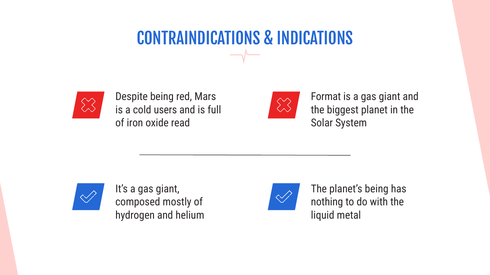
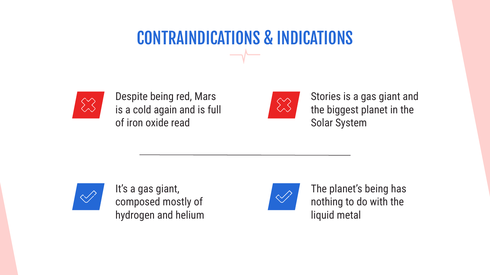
Format: Format -> Stories
users: users -> again
